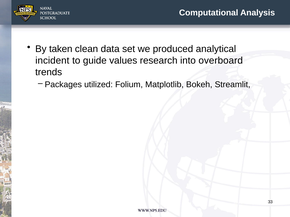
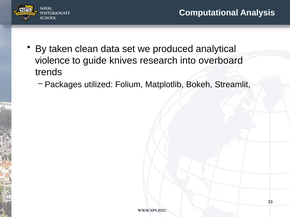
incident: incident -> violence
values: values -> knives
